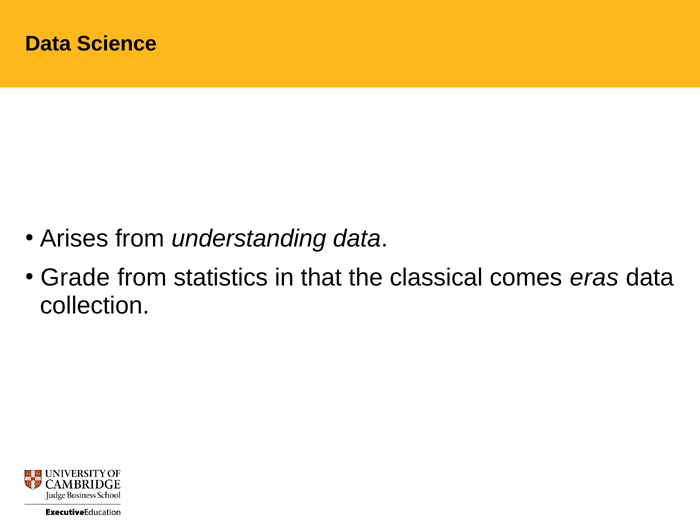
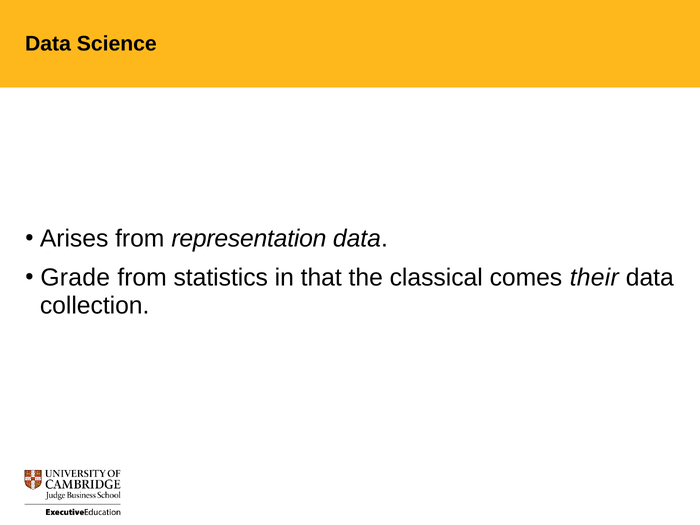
understanding: understanding -> representation
eras: eras -> their
